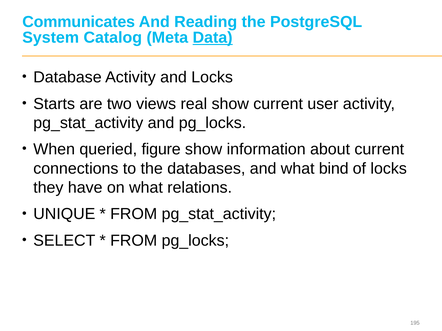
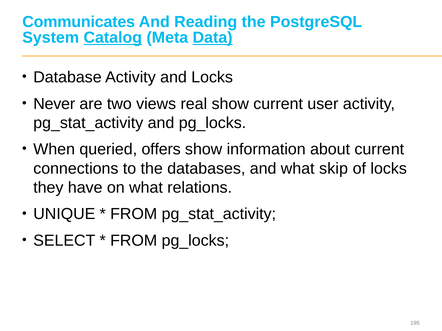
Catalog underline: none -> present
Starts: Starts -> Never
figure: figure -> offers
bind: bind -> skip
